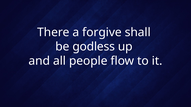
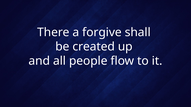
godless: godless -> created
